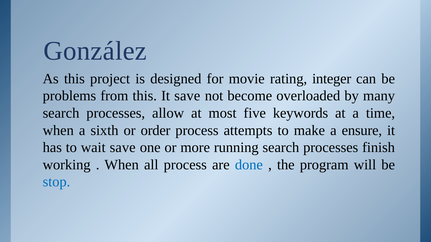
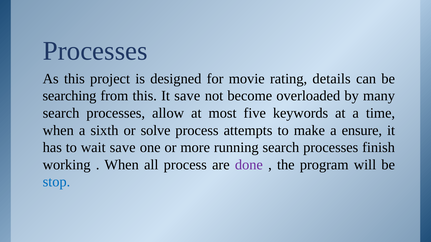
González at (95, 51): González -> Processes
integer: integer -> details
problems: problems -> searching
order: order -> solve
done colour: blue -> purple
